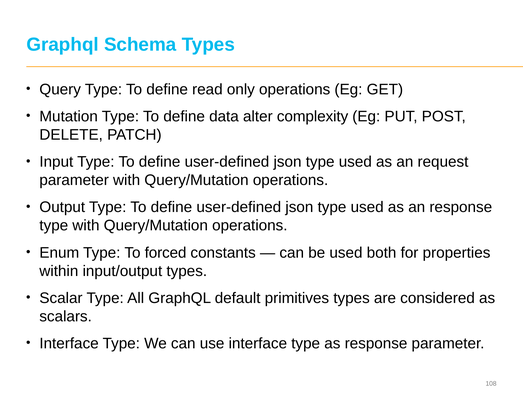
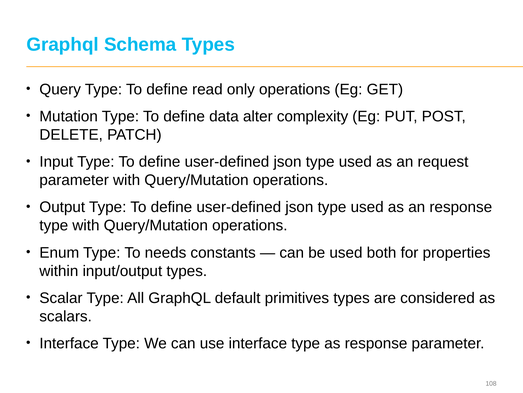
forced: forced -> needs
